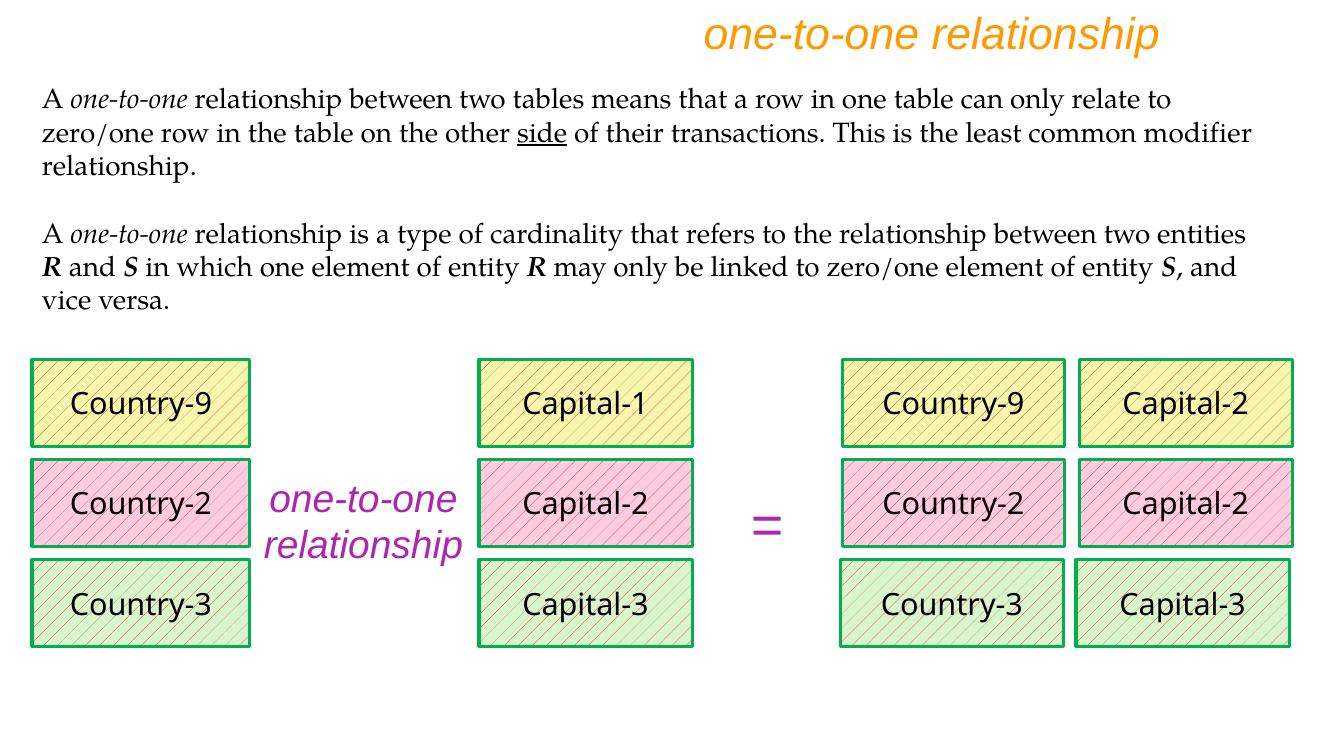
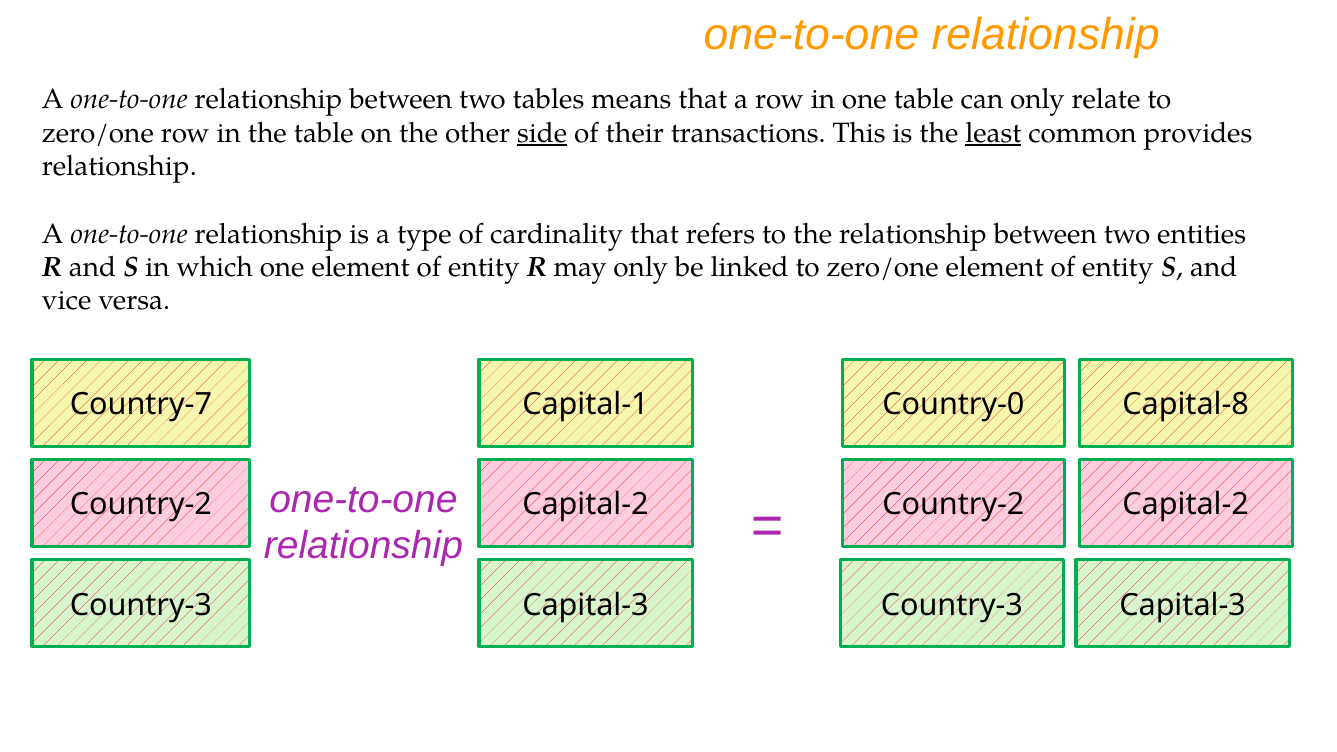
least underline: none -> present
modifier: modifier -> provides
Country-9 at (141, 405): Country-9 -> Country-7
Capital-1 Country-9: Country-9 -> Country-0
Capital-2 at (1186, 405): Capital-2 -> Capital-8
